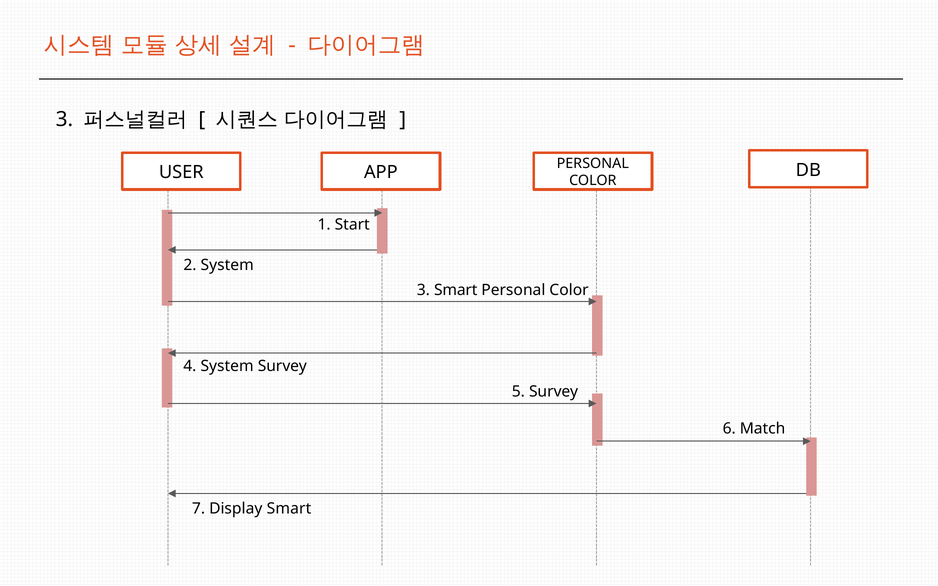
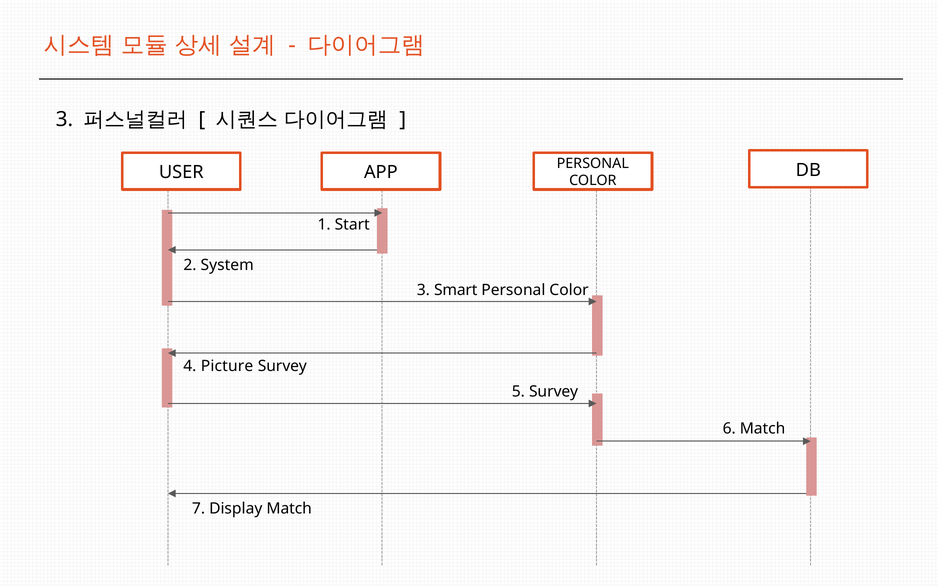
4 System: System -> Picture
Display Smart: Smart -> Match
